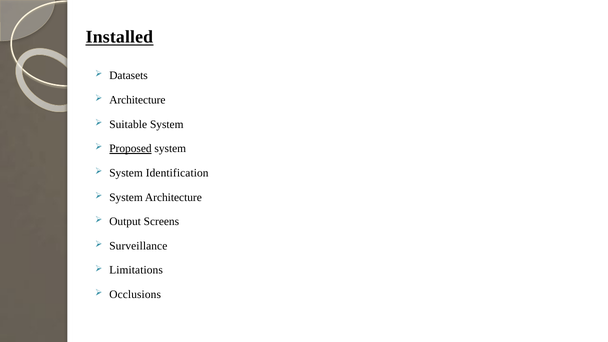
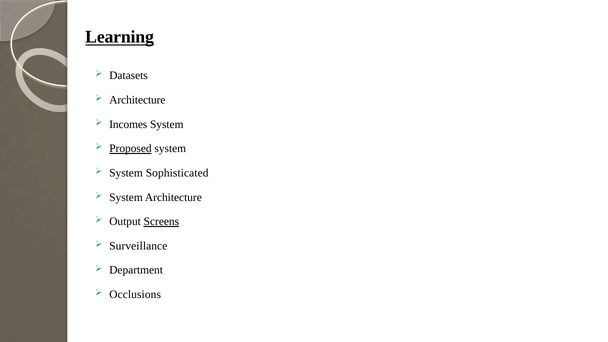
Installed: Installed -> Learning
Suitable: Suitable -> Incomes
Identification: Identification -> Sophisticated
Screens underline: none -> present
Limitations: Limitations -> Department
